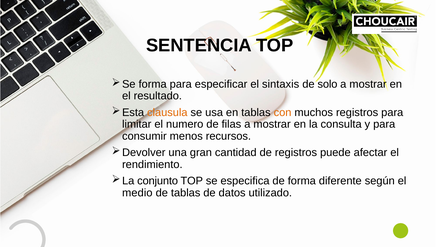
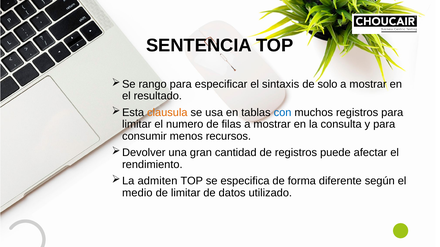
forma at (153, 84): forma -> rango
con colour: orange -> blue
conjunto: conjunto -> admiten
de tablas: tablas -> limitar
